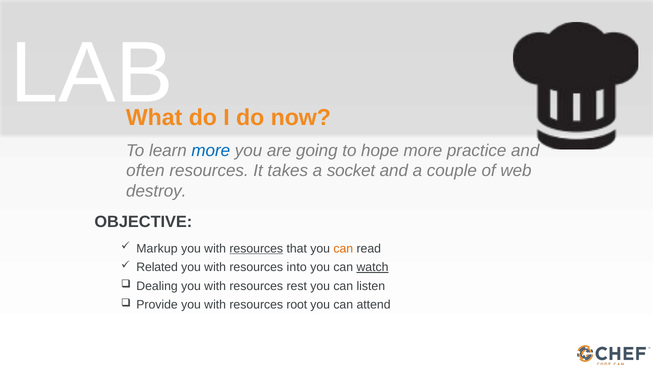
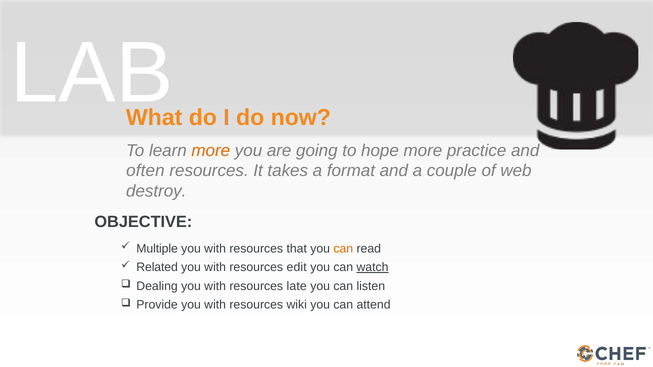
more at (211, 151) colour: blue -> orange
socket: socket -> format
Markup: Markup -> Multiple
resources at (256, 249) underline: present -> none
into: into -> edit
rest: rest -> late
root: root -> wiki
